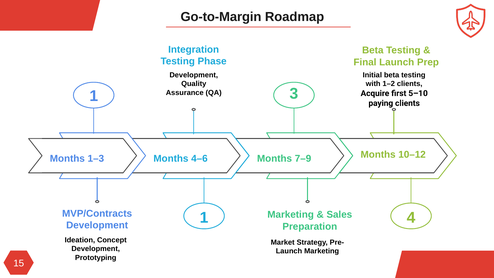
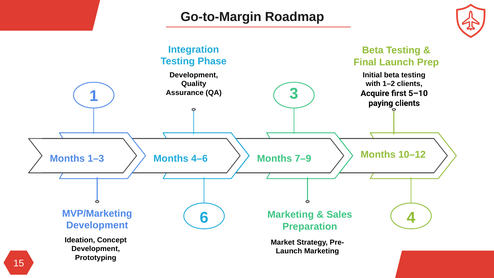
MVP/Contracts: MVP/Contracts -> MVP/Marketing
Development 1: 1 -> 6
